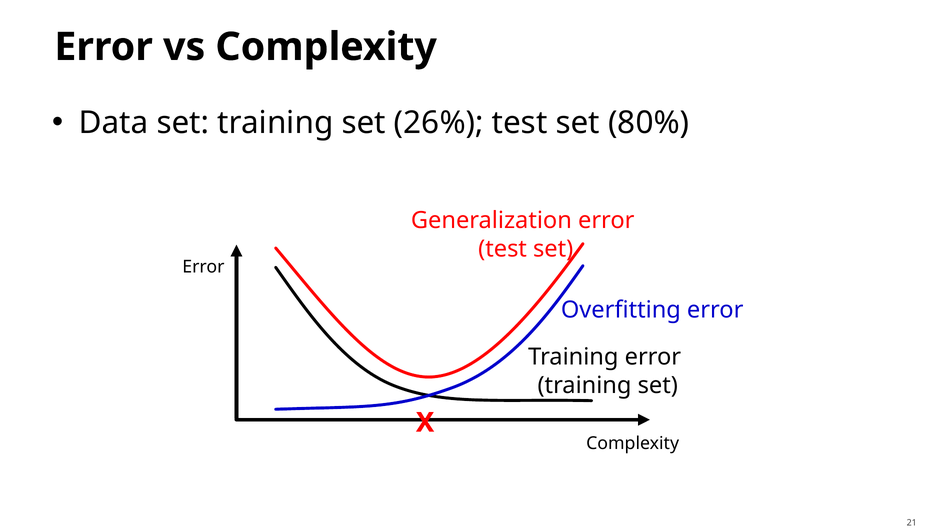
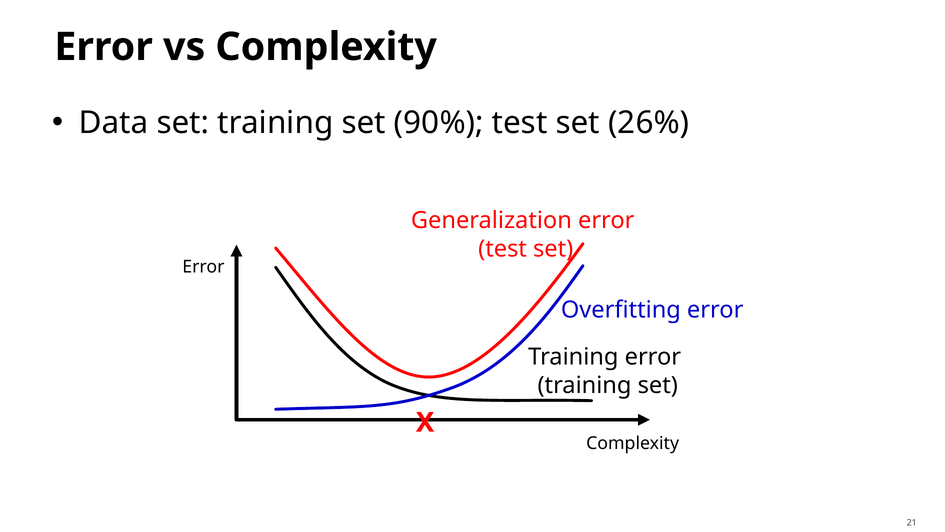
26%: 26% -> 90%
80%: 80% -> 26%
